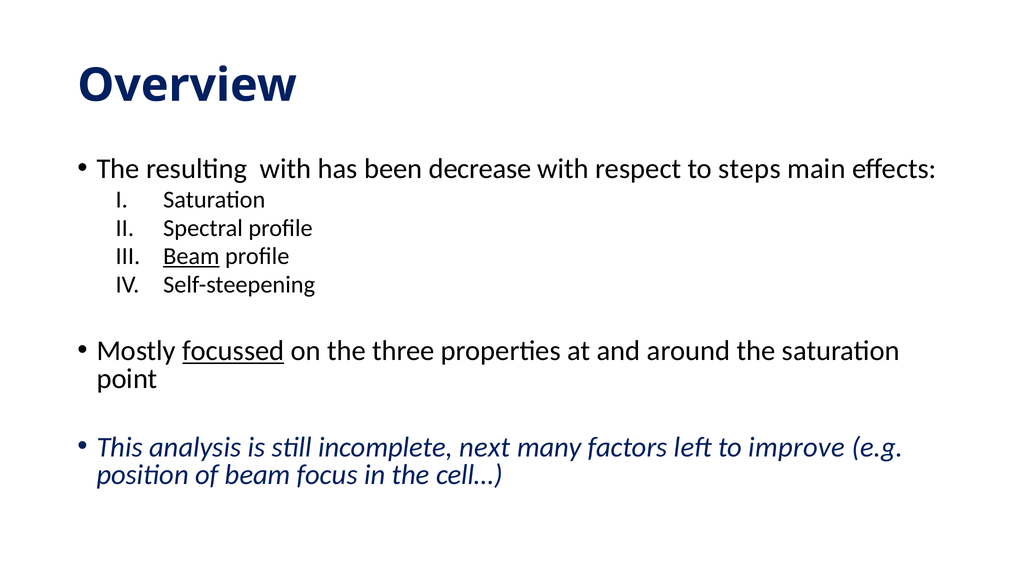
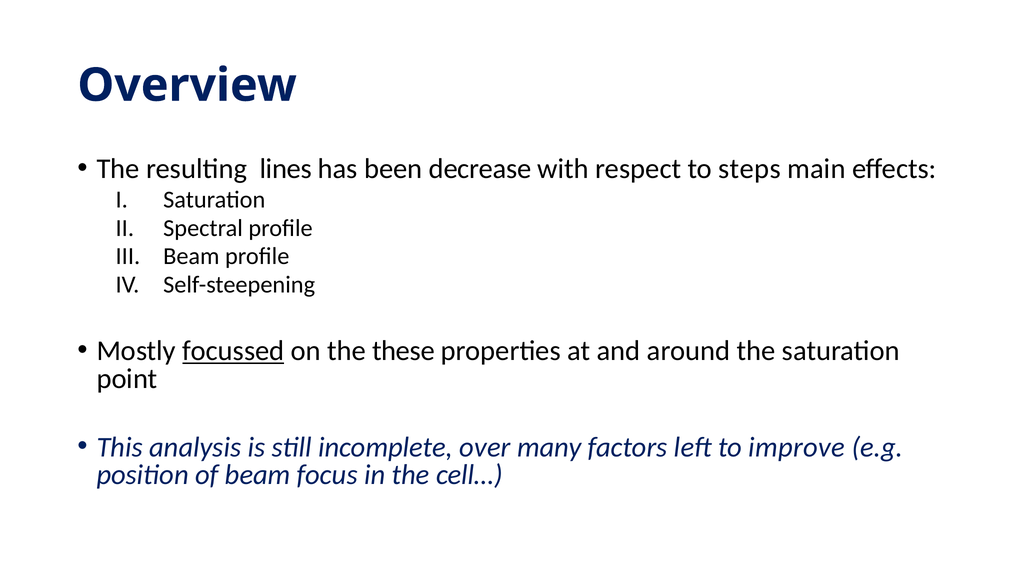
resulting with: with -> lines
Beam at (191, 256) underline: present -> none
three: three -> these
next: next -> over
